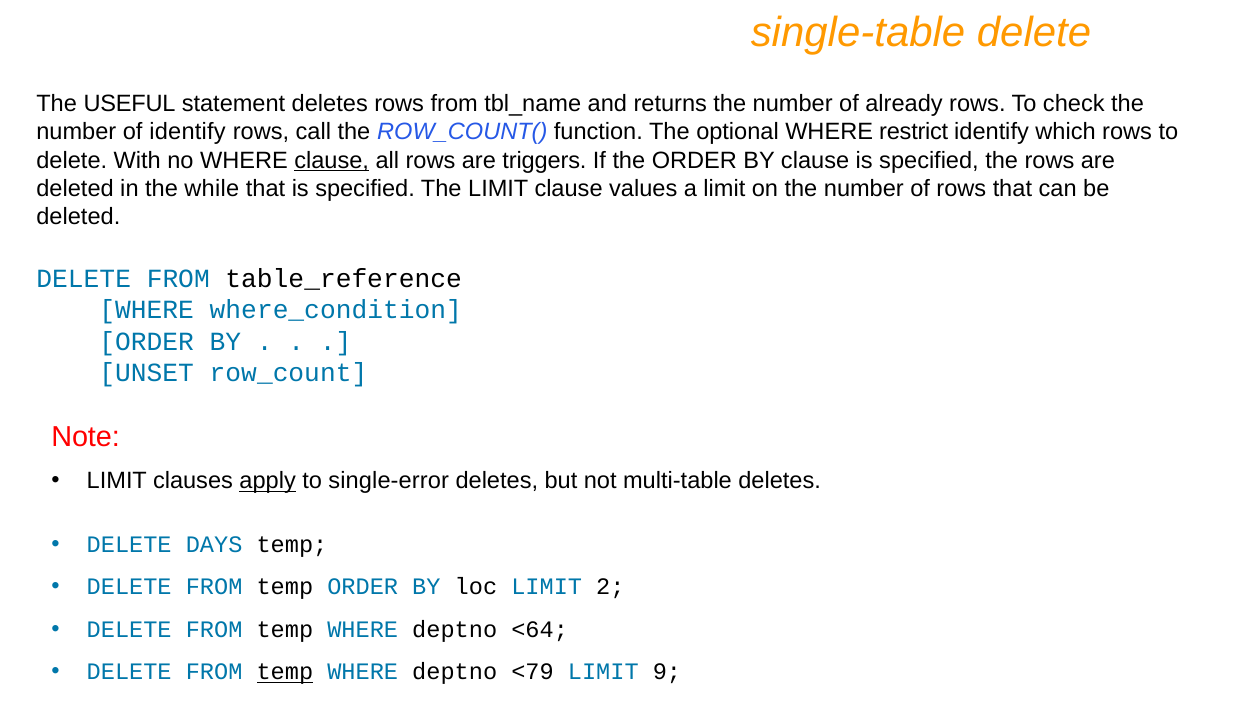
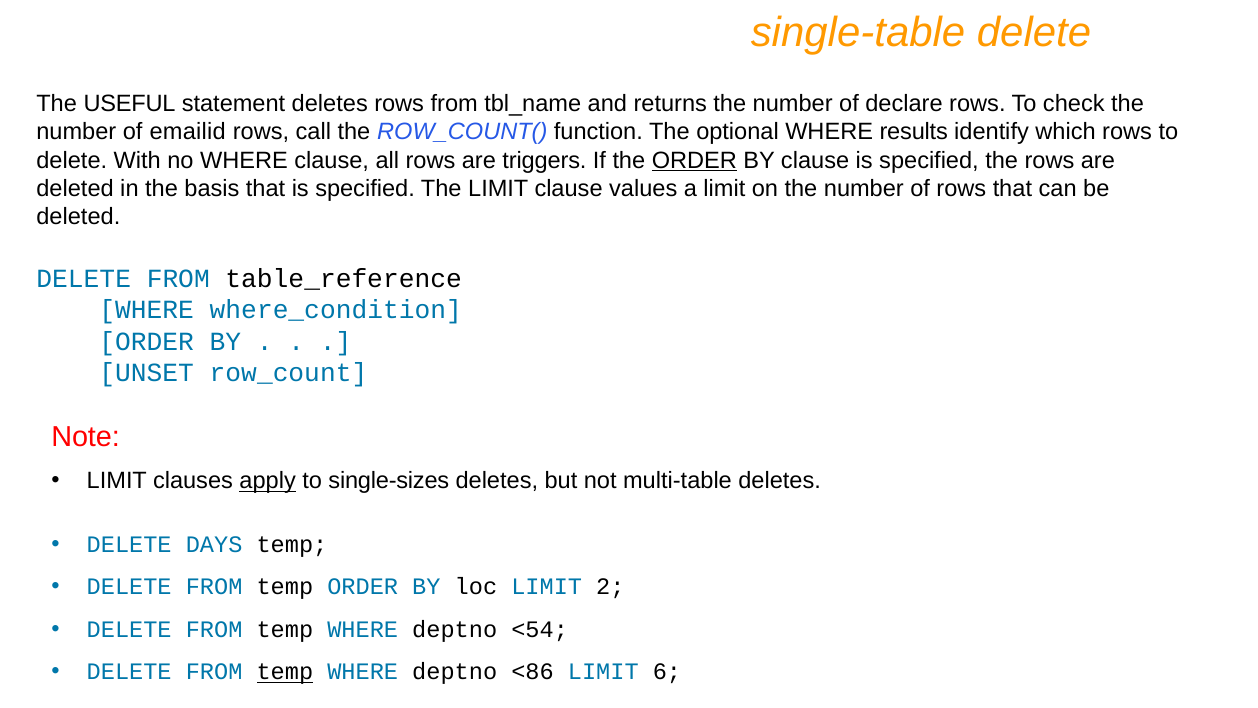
already: already -> declare
of identify: identify -> emailid
restrict: restrict -> results
clause at (332, 160) underline: present -> none
ORDER at (694, 160) underline: none -> present
while: while -> basis
single-error: single-error -> single-sizes
<64: <64 -> <54
<79: <79 -> <86
9: 9 -> 6
